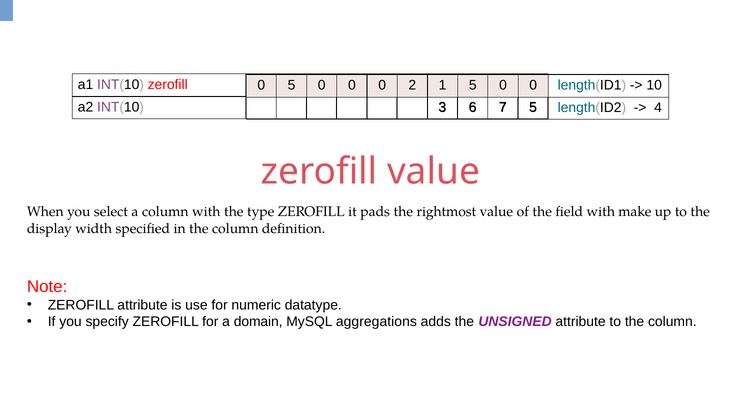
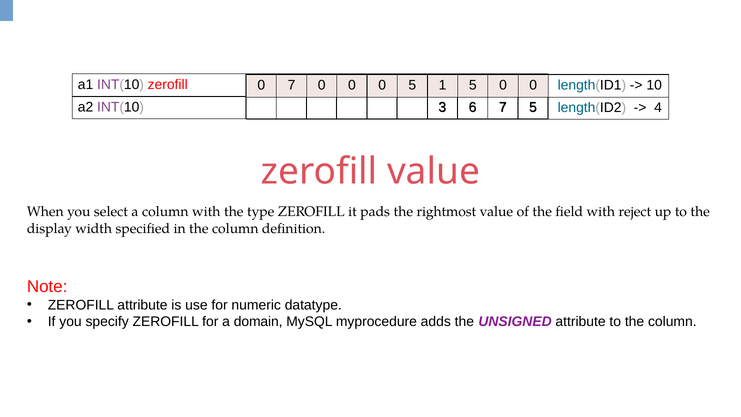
0 5: 5 -> 7
0 2: 2 -> 5
make: make -> reject
aggregations: aggregations -> myprocedure
